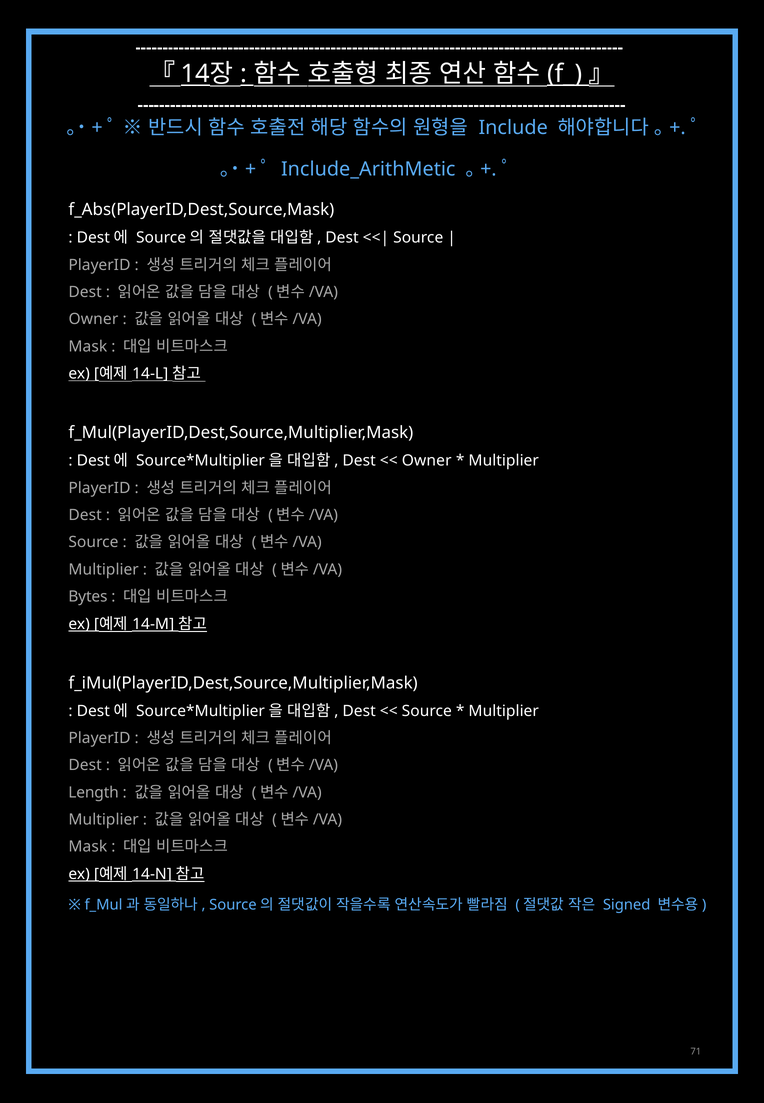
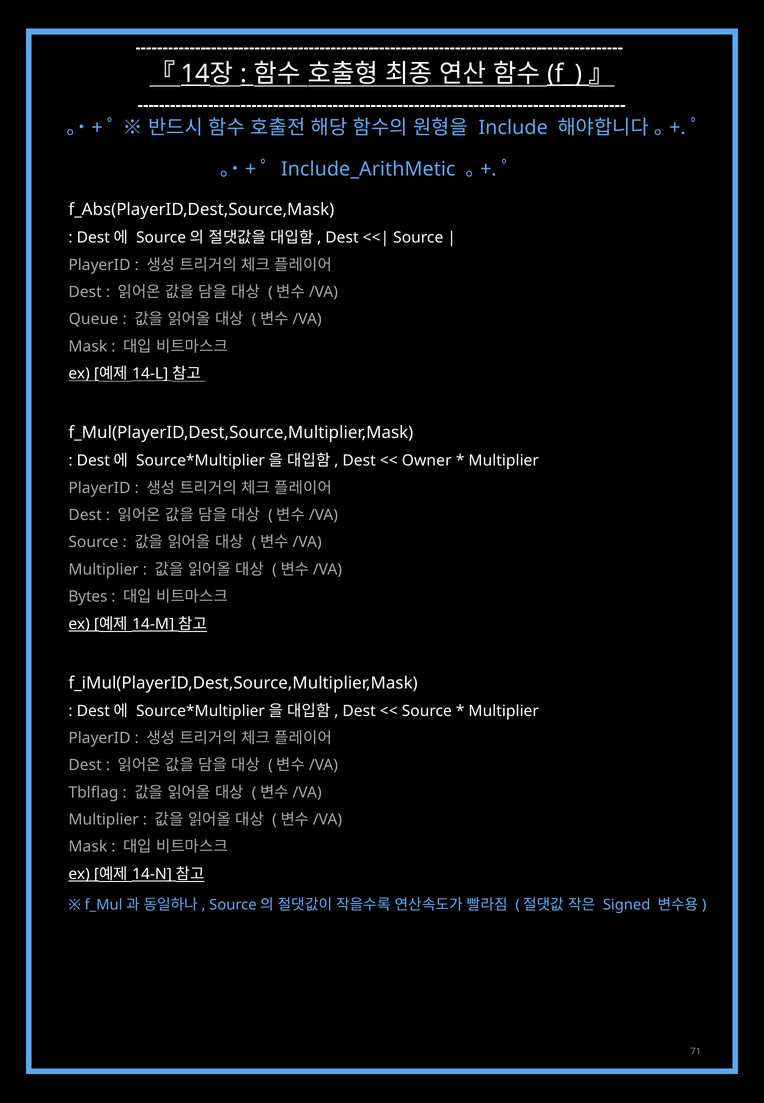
Owner at (93, 320): Owner -> Queue
Length: Length -> Tblflag
